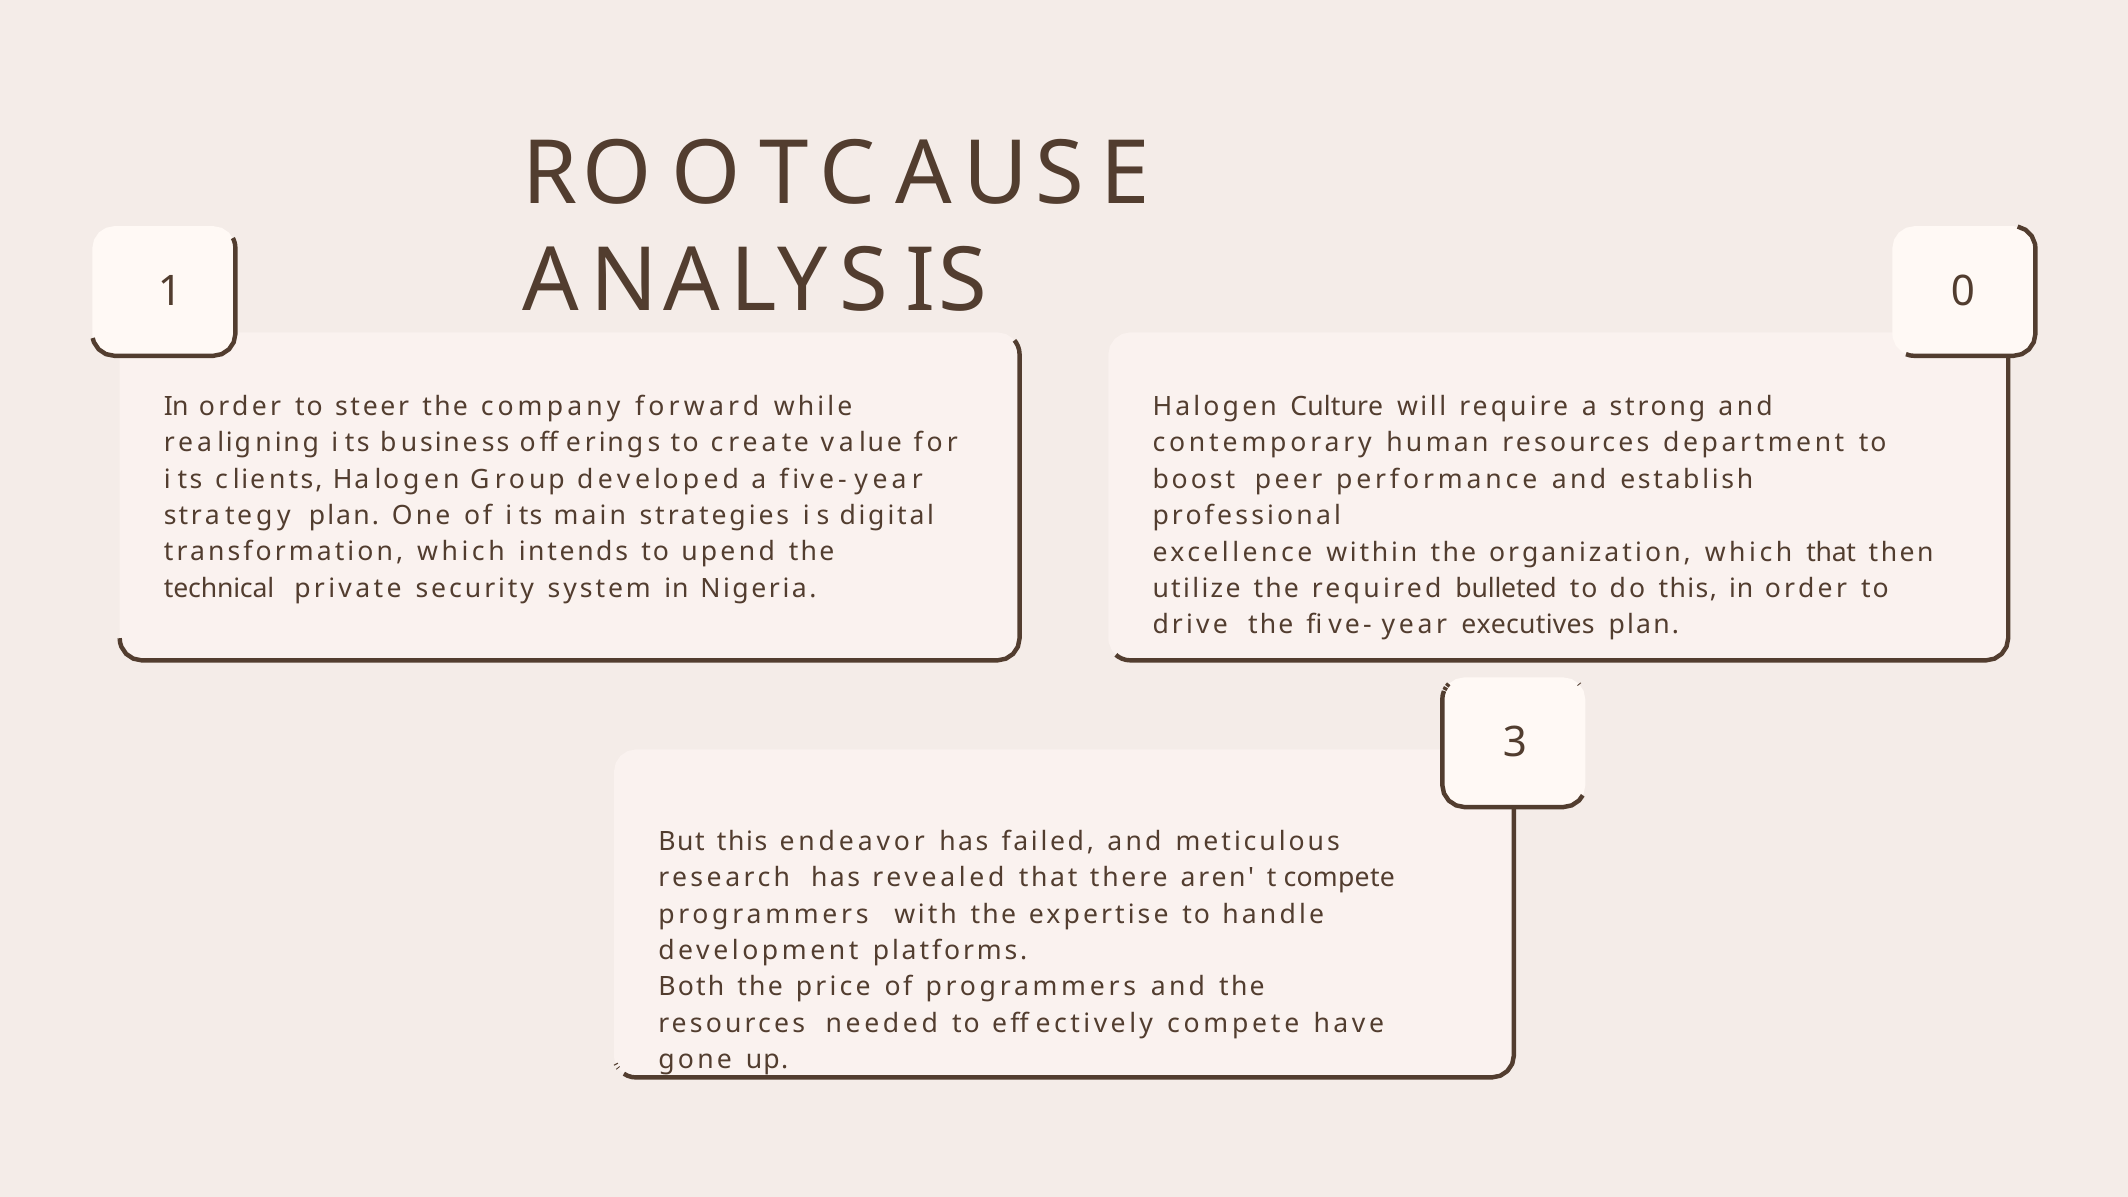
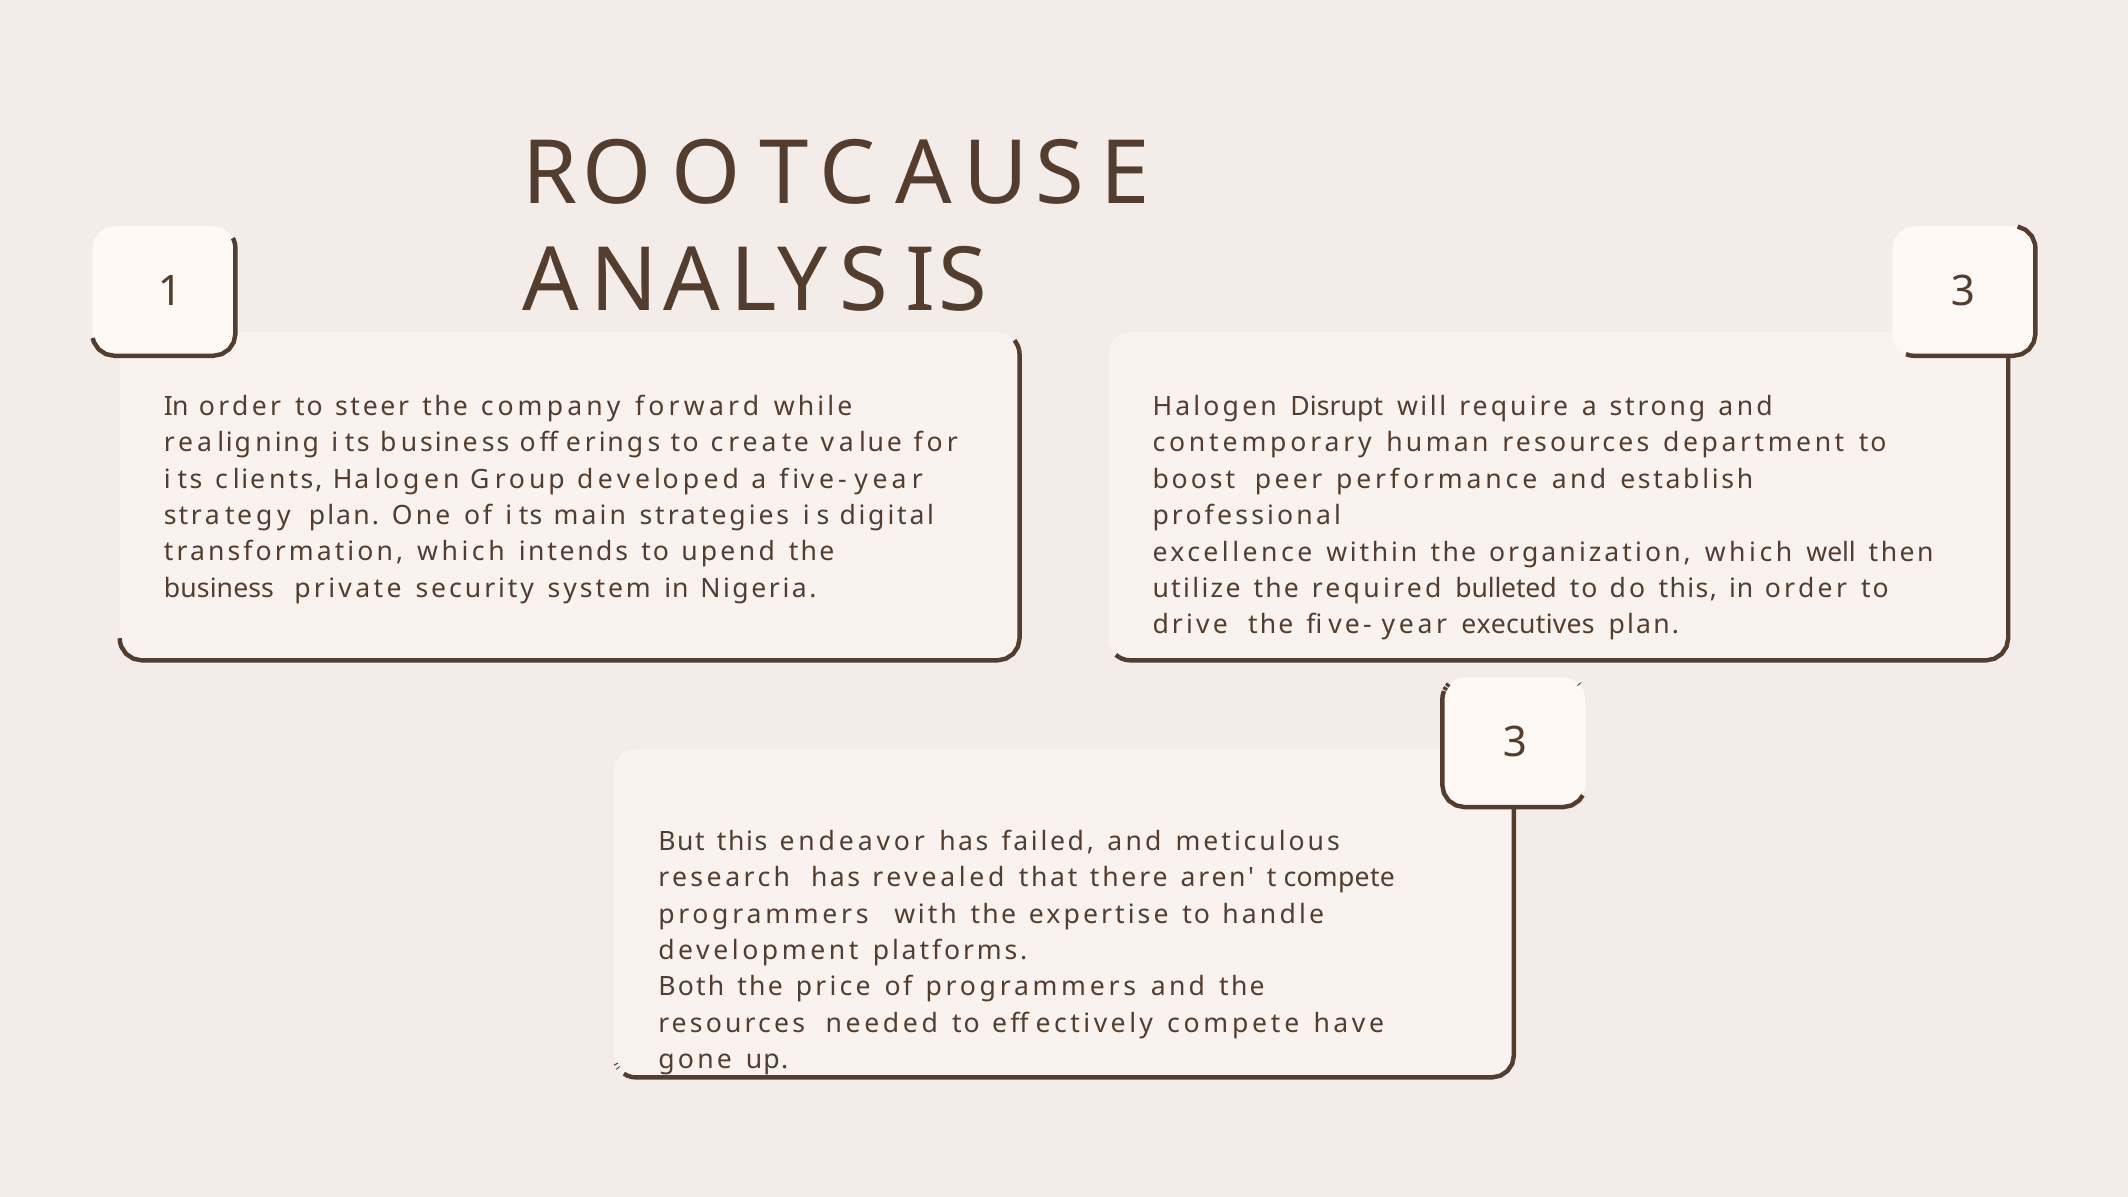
1 0: 0 -> 3
Culture: Culture -> Disrupt
which that: that -> well
technical at (219, 588): technical -> business
